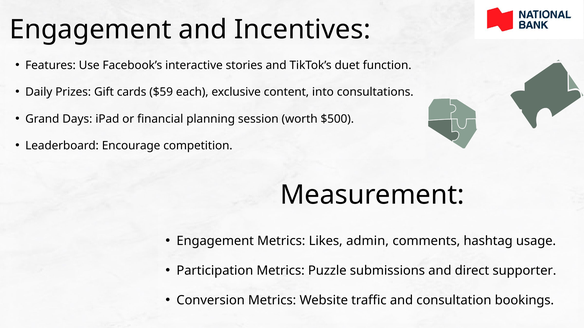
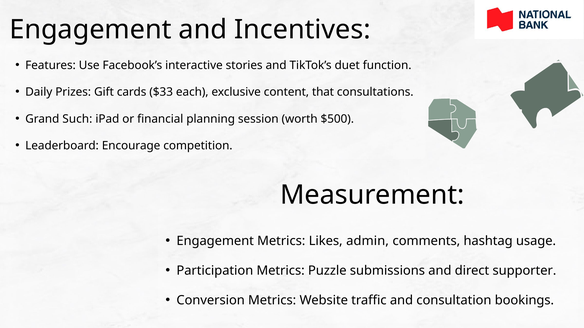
$59: $59 -> $33
into: into -> that
Days: Days -> Such
